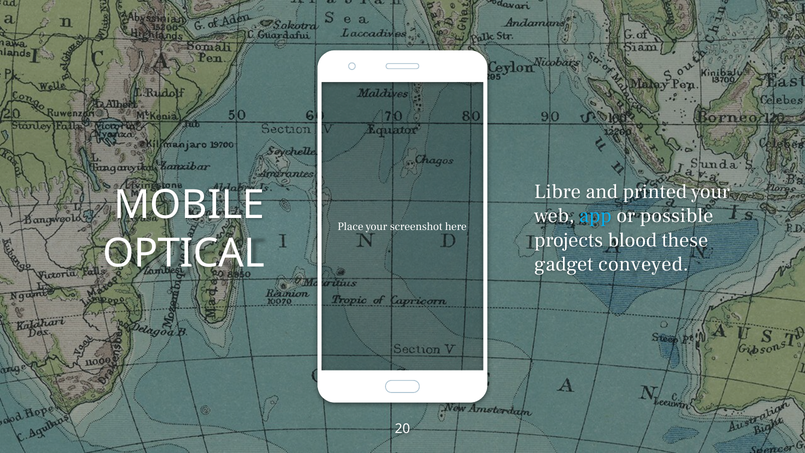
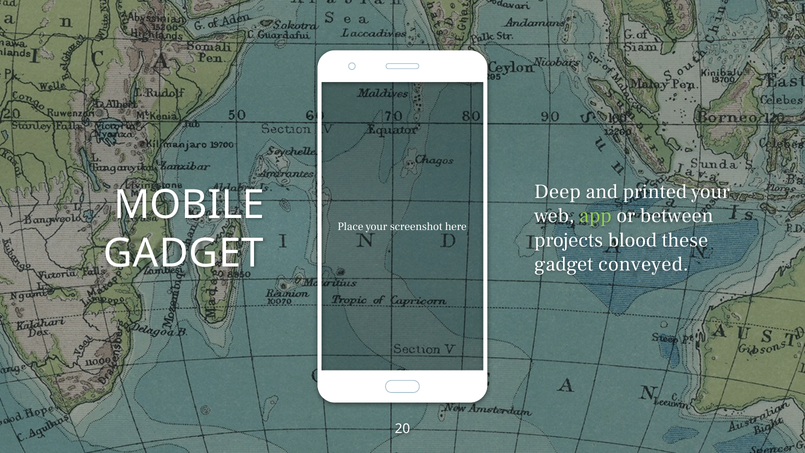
Libre: Libre -> Deep
app colour: light blue -> light green
possible: possible -> between
OPTICAL at (184, 253): OPTICAL -> GADGET
